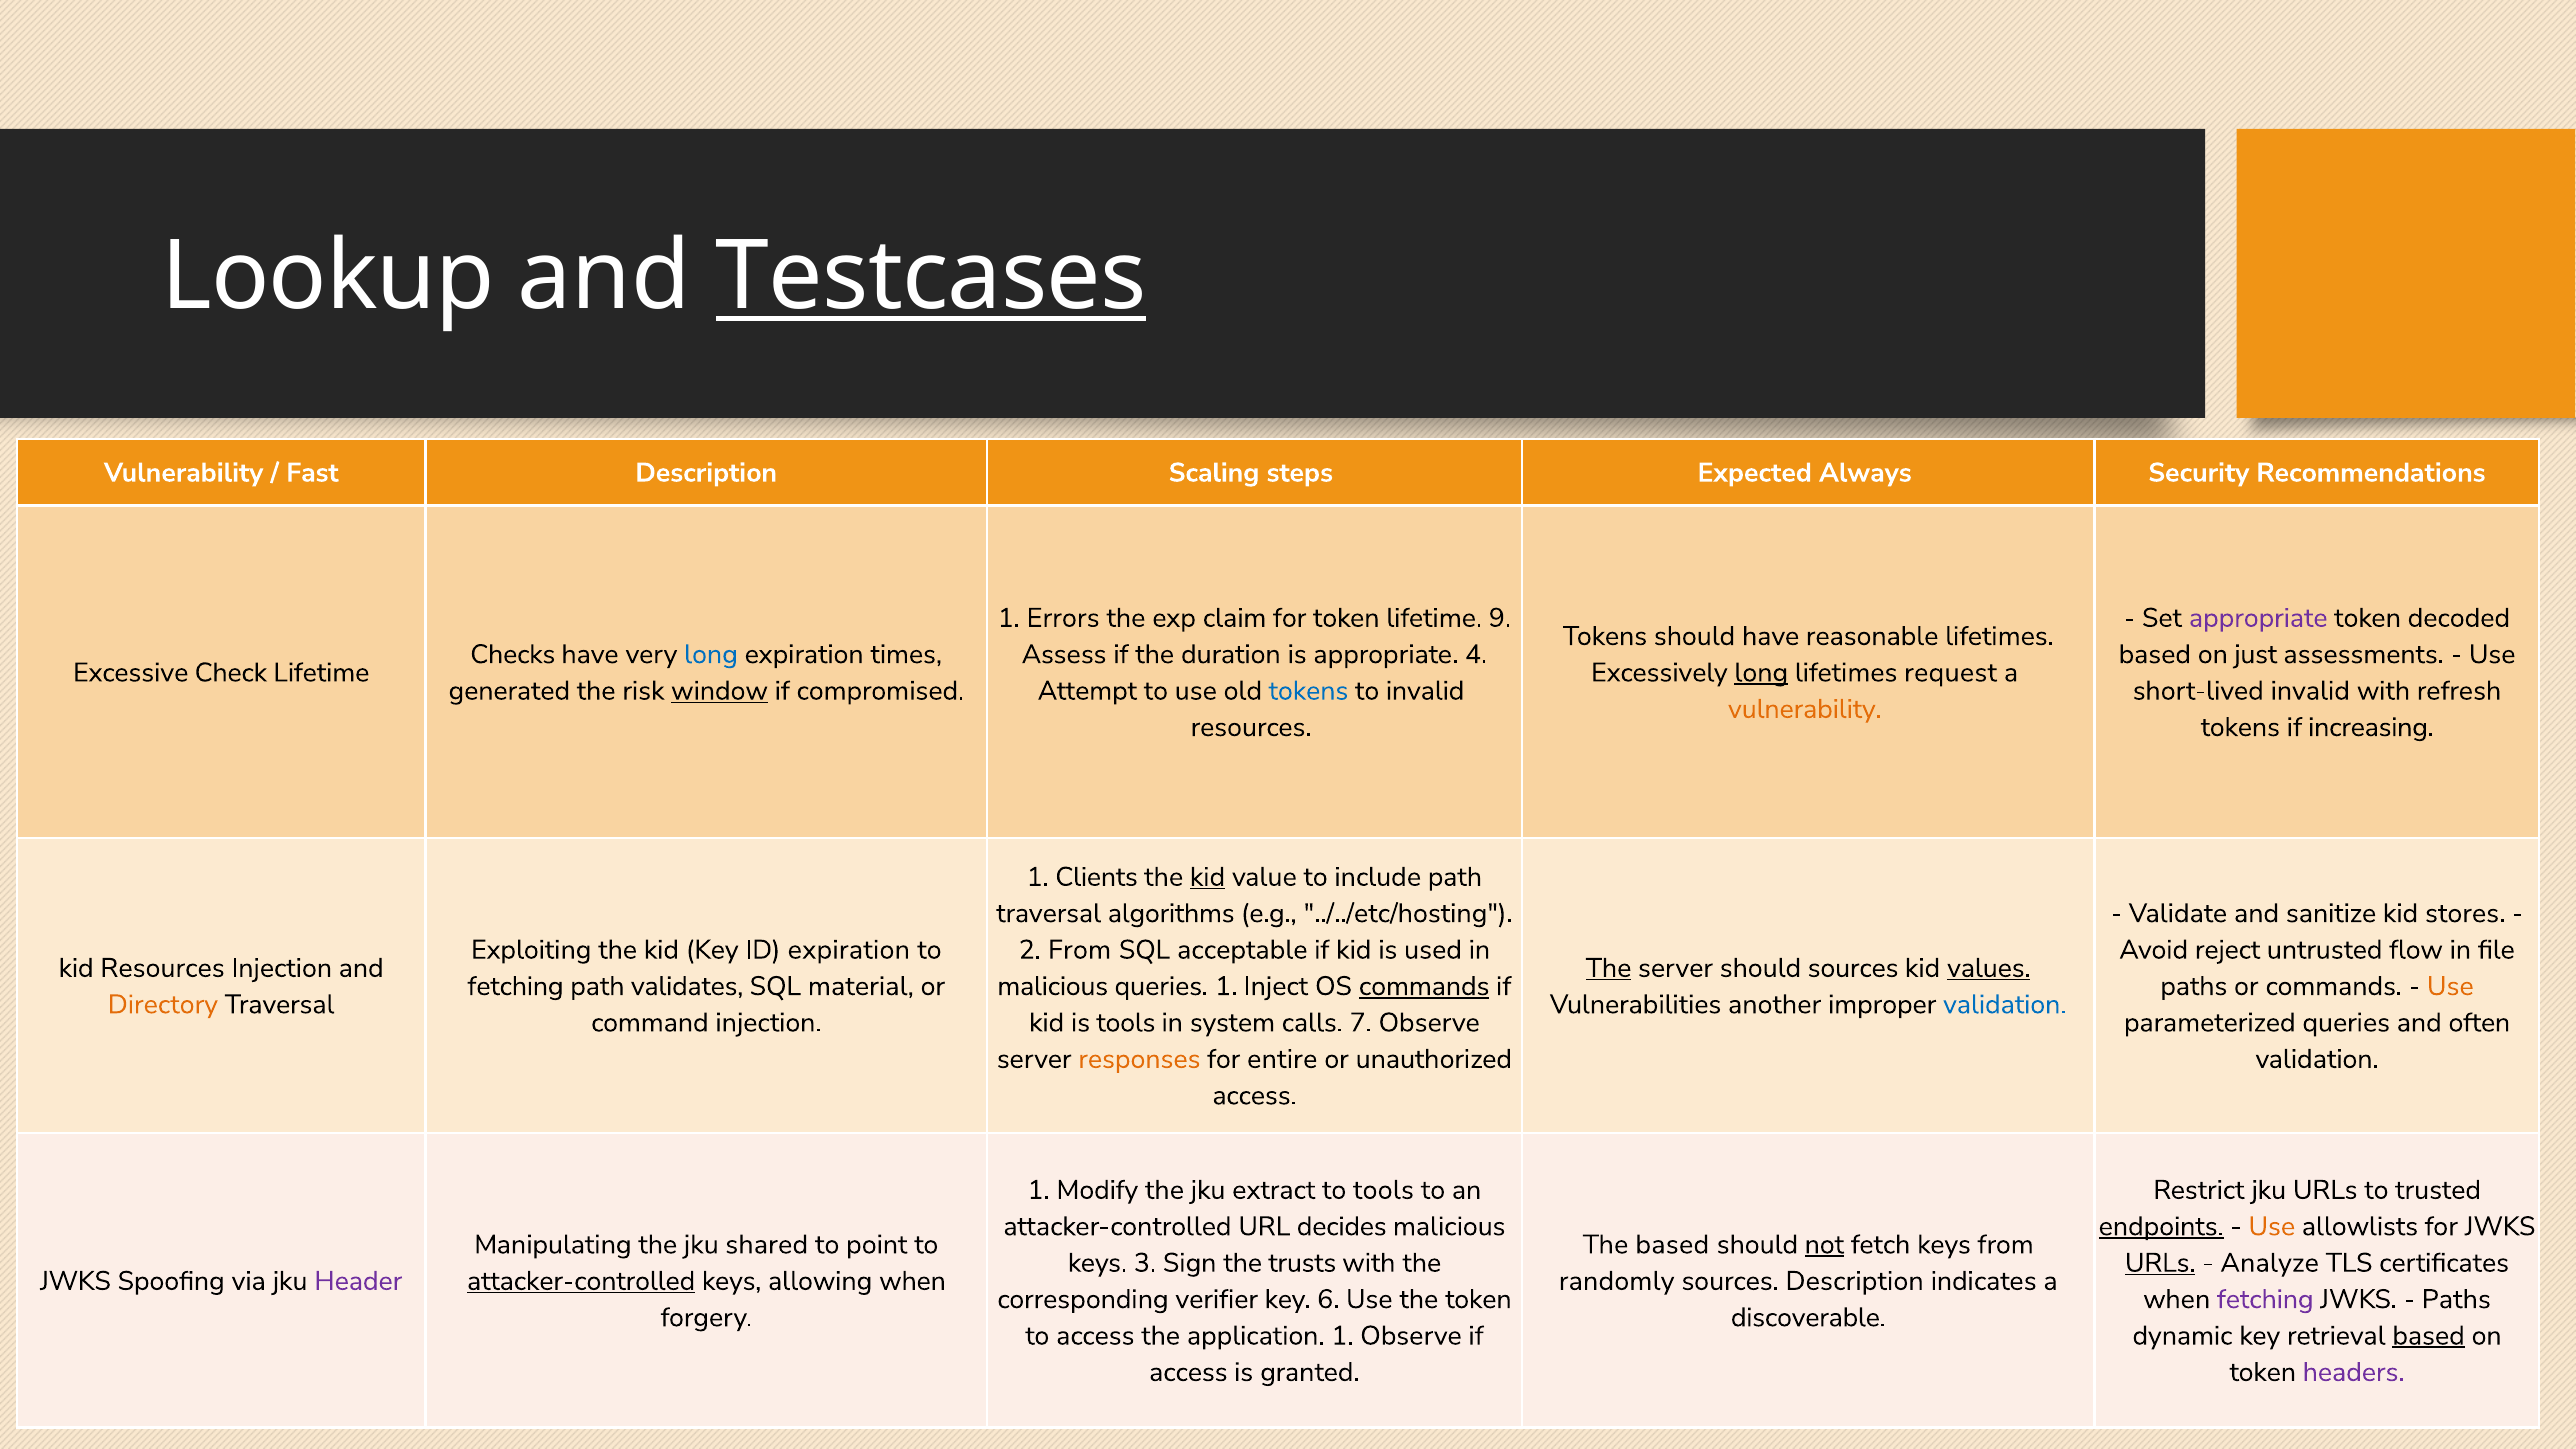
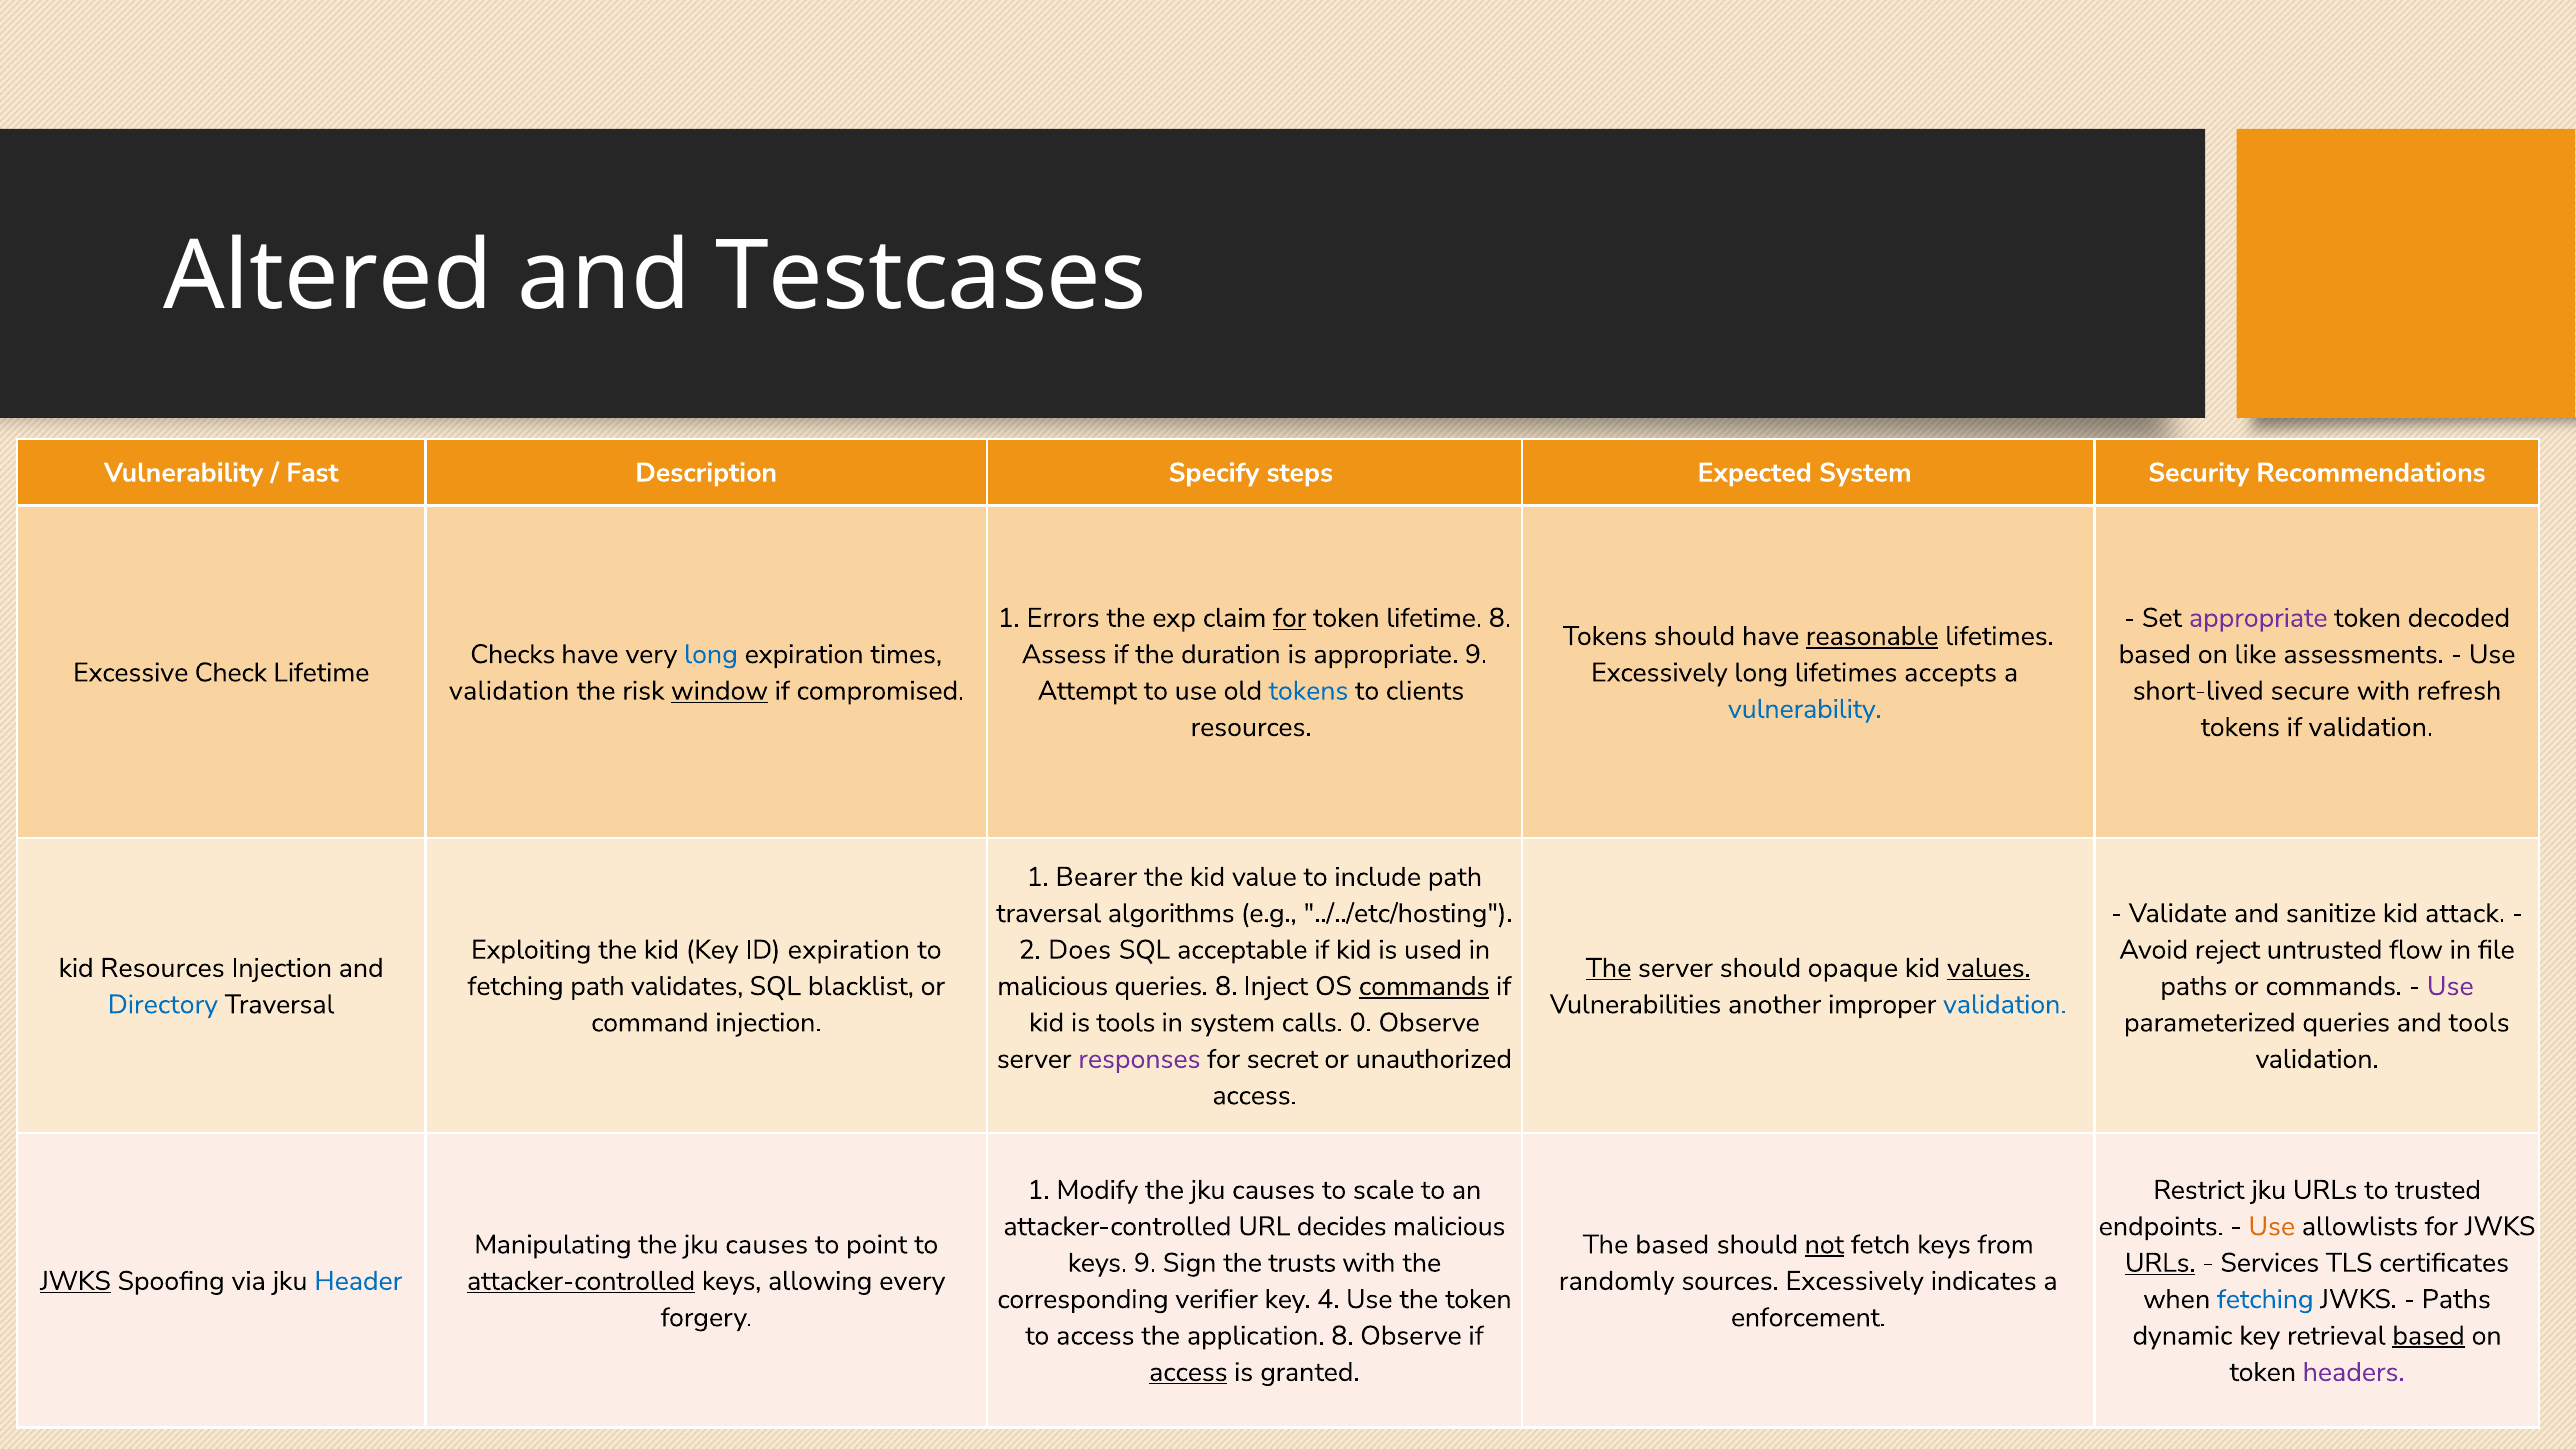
Lookup: Lookup -> Altered
Testcases underline: present -> none
Scaling: Scaling -> Specify
Expected Always: Always -> System
for at (1290, 618) underline: none -> present
lifetime 9: 9 -> 8
reasonable underline: none -> present
appropriate 4: 4 -> 9
just: just -> like
long at (1761, 673) underline: present -> none
request: request -> accepts
generated at (509, 691): generated -> validation
to invalid: invalid -> clients
short-lived invalid: invalid -> secure
vulnerability at (1805, 709) colour: orange -> blue
if increasing: increasing -> validation
Clients: Clients -> Bearer
kid at (1207, 877) underline: present -> none
stores: stores -> attack
2 From: From -> Does
should sources: sources -> opaque
material: material -> blacklist
queries 1: 1 -> 8
Use at (2450, 986) colour: orange -> purple
Directory colour: orange -> blue
7: 7 -> 0
and often: often -> tools
responses colour: orange -> purple
entire: entire -> secret
Modify the jku extract: extract -> causes
to tools: tools -> scale
endpoints underline: present -> none
Manipulating the jku shared: shared -> causes
keys 3: 3 -> 9
Analyze: Analyze -> Services
JWKS at (76, 1281) underline: none -> present
Header colour: purple -> blue
allowing when: when -> every
sources Description: Description -> Excessively
6: 6 -> 4
fetching at (2265, 1299) colour: purple -> blue
discoverable: discoverable -> enforcement
application 1: 1 -> 8
access at (1188, 1372) underline: none -> present
